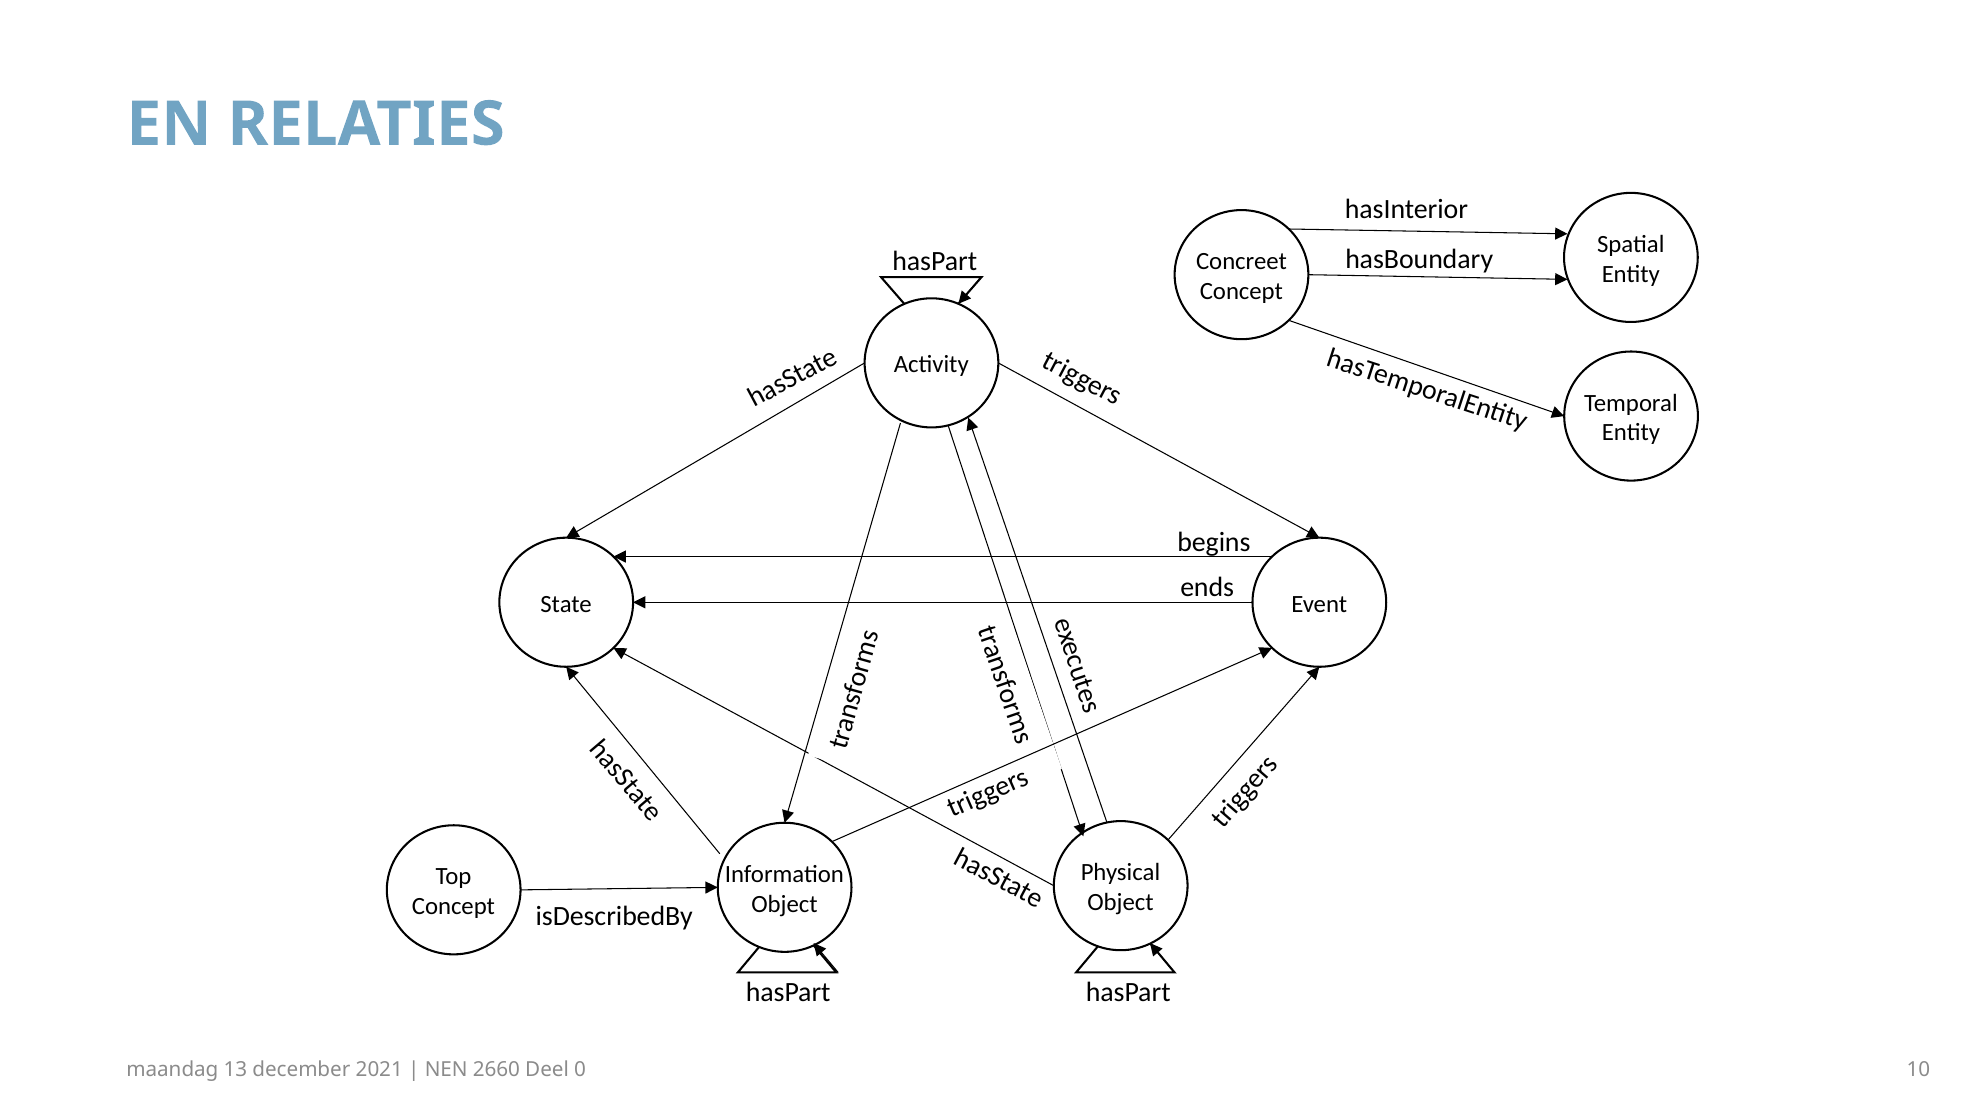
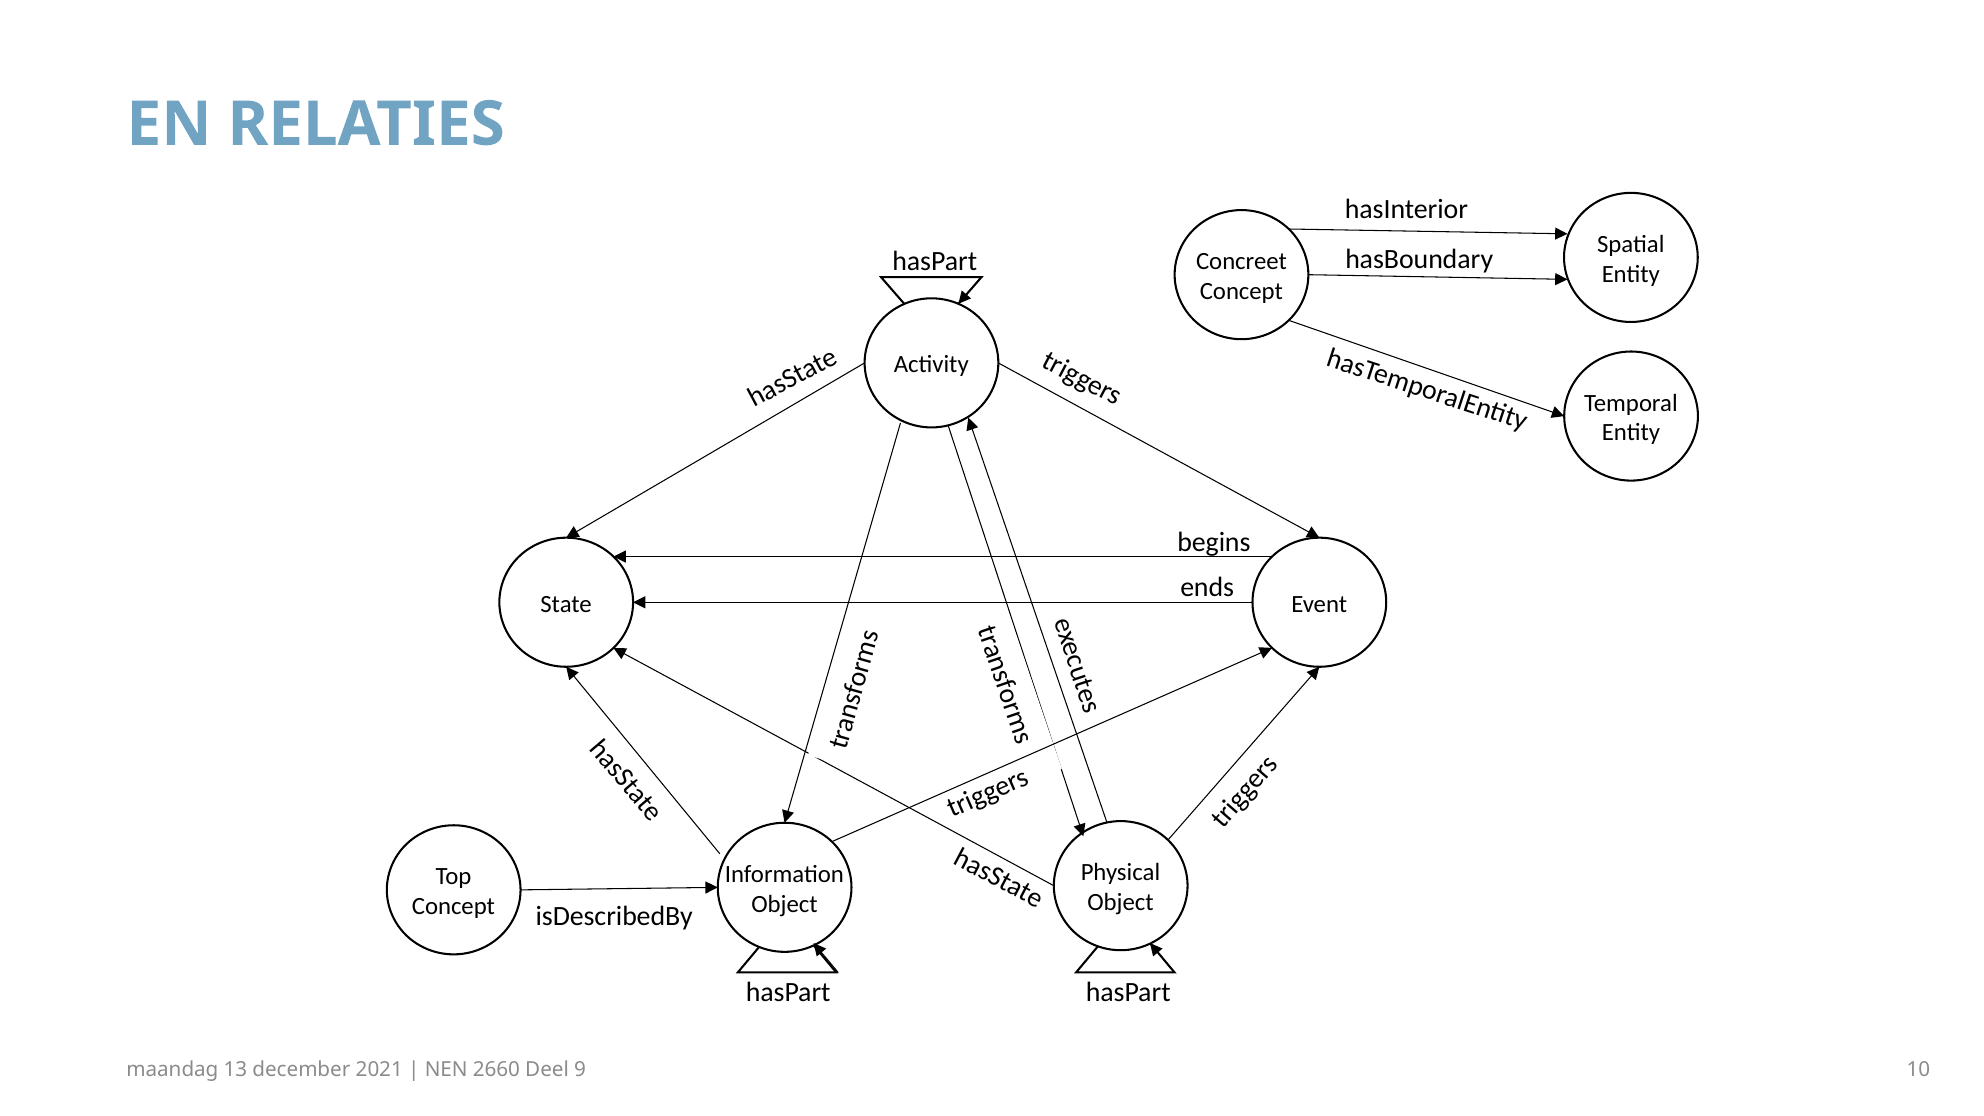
0: 0 -> 9
